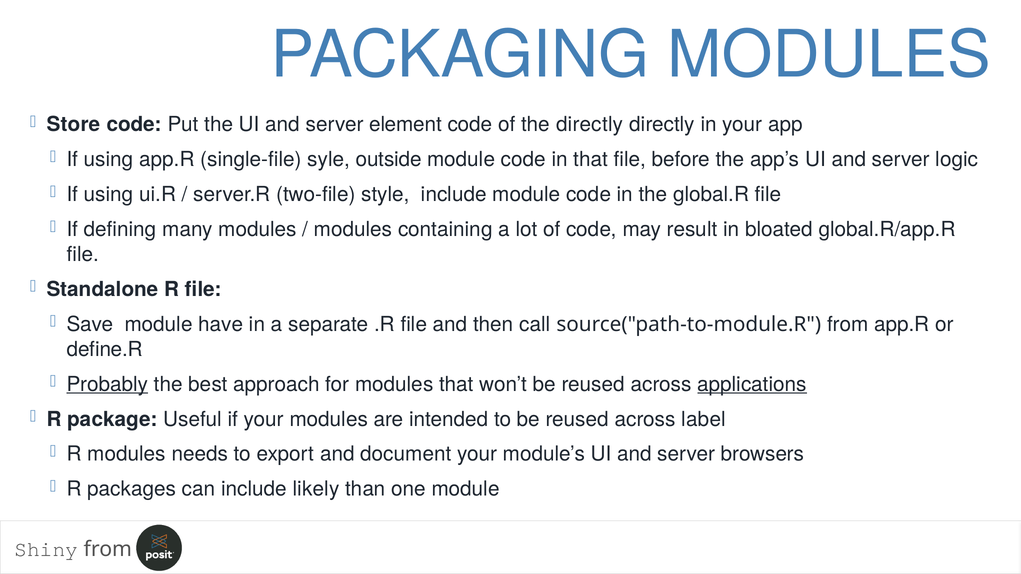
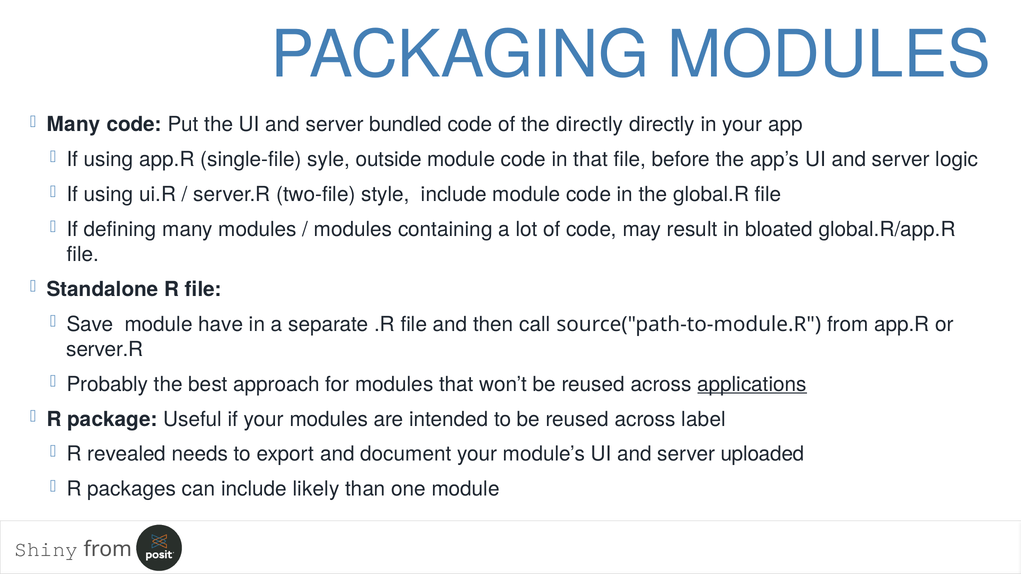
Store at (74, 125): Store -> Many
element: element -> bundled
define.R at (105, 349): define.R -> server.R
Probably underline: present -> none
R modules: modules -> revealed
browsers: browsers -> uploaded
